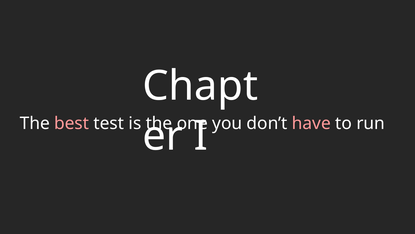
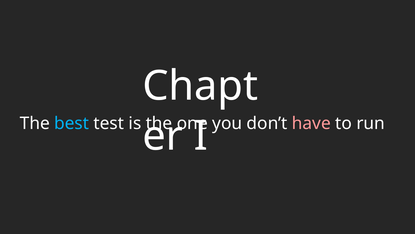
best colour: pink -> light blue
